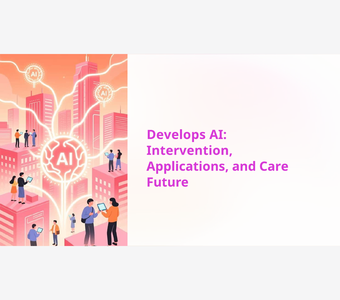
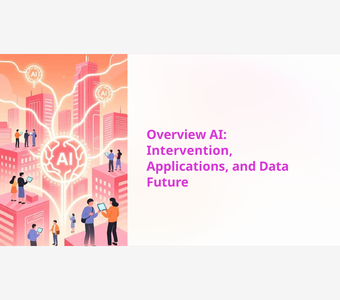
Develops: Develops -> Overview
Care: Care -> Data
